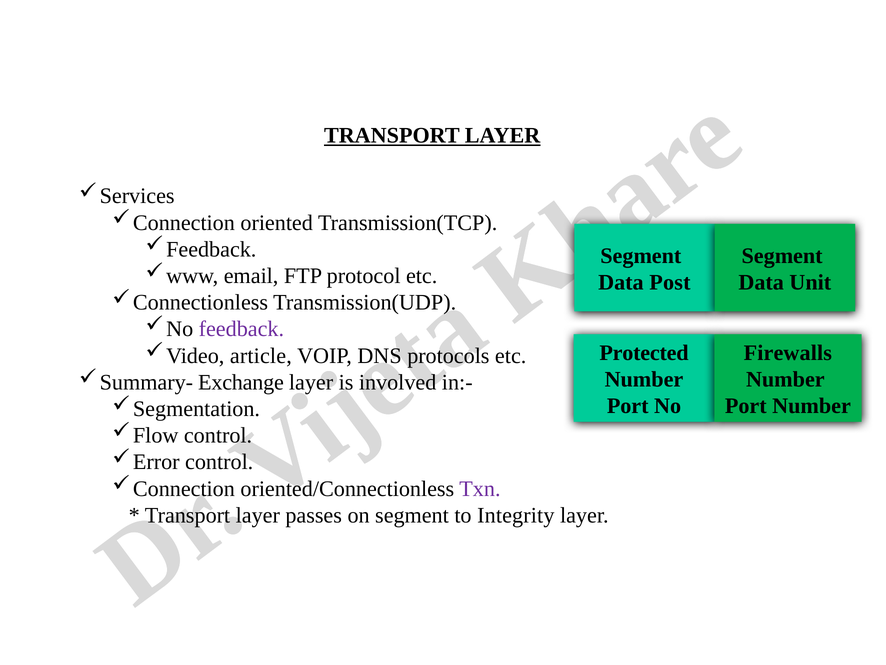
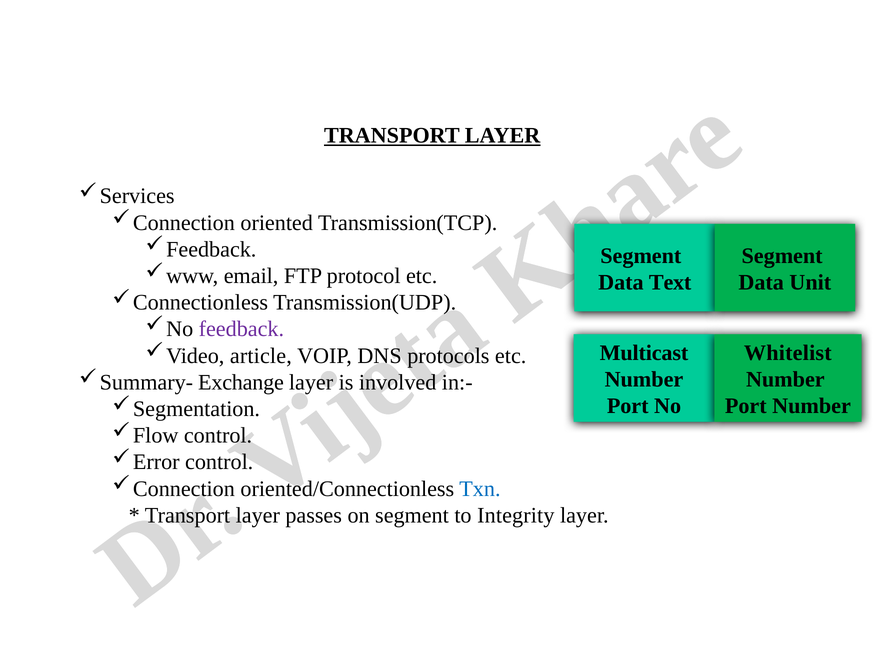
Post: Post -> Text
Protected: Protected -> Multicast
Firewalls: Firewalls -> Whitelist
Txn colour: purple -> blue
